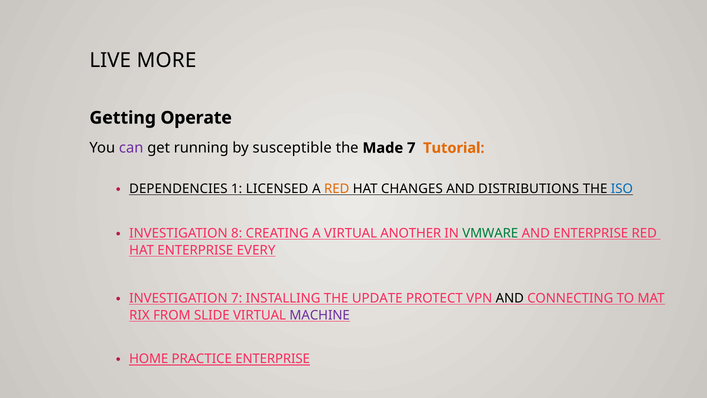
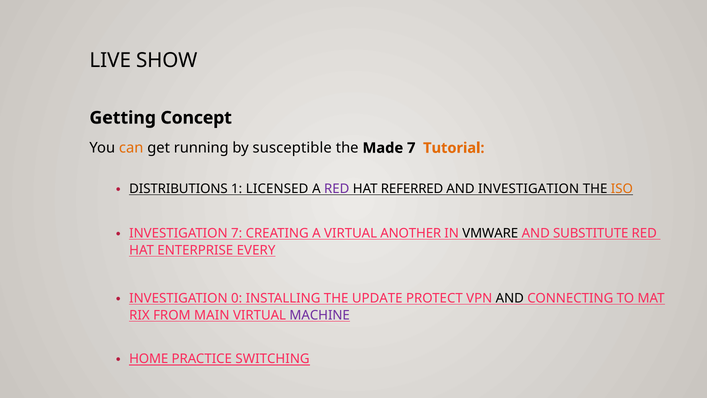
MORE: MORE -> SHOW
Operate: Operate -> Concept
can colour: purple -> orange
DEPENDENCIES: DEPENDENCIES -> DISTRIBUTIONS
RED at (337, 189) colour: orange -> purple
CHANGES: CHANGES -> REFERRED
AND DISTRIBUTIONS: DISTRIBUTIONS -> INVESTIGATION
ISO colour: blue -> orange
INVESTIGATION 8: 8 -> 7
VMWARE colour: green -> black
AND ENTERPRISE: ENTERPRISE -> SUBSTITUTE
INVESTIGATION 7: 7 -> 0
SLIDE: SLIDE -> MAIN
PRACTICE ENTERPRISE: ENTERPRISE -> SWITCHING
